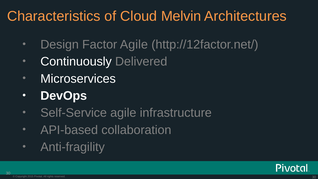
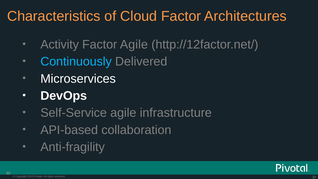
Cloud Melvin: Melvin -> Factor
Design: Design -> Activity
Continuously colour: white -> light blue
